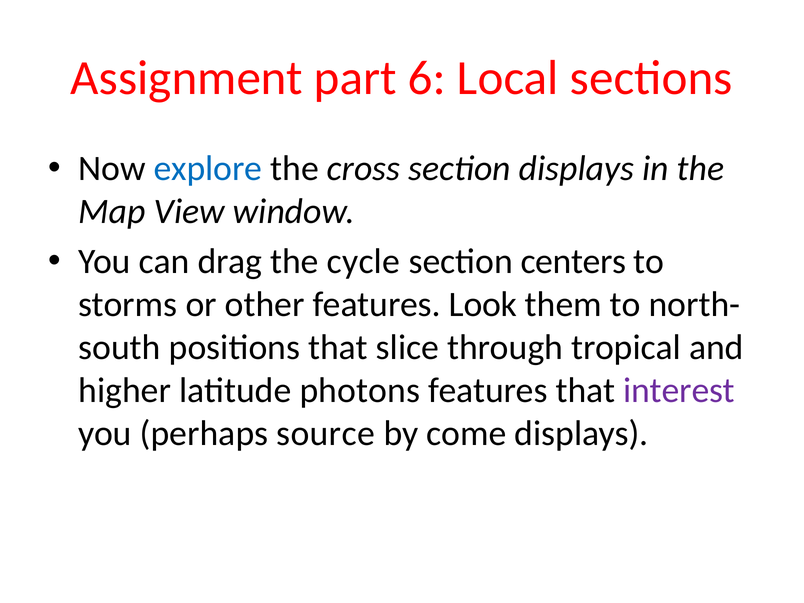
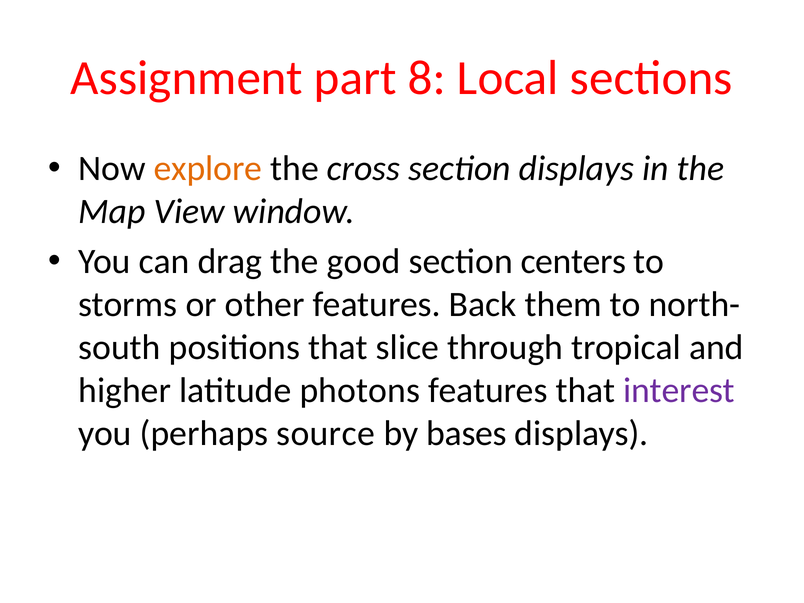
6: 6 -> 8
explore colour: blue -> orange
cycle: cycle -> good
Look: Look -> Back
come: come -> bases
